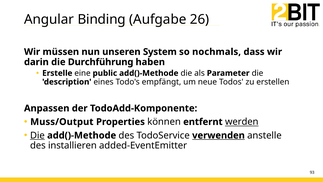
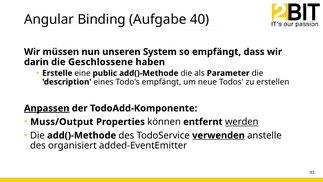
26: 26 -> 40
so nochmals: nochmals -> empfängt
Durchführung: Durchführung -> Geschlossene
Anpassen underline: none -> present
Die at (37, 135) underline: present -> none
installieren: installieren -> organisiert
